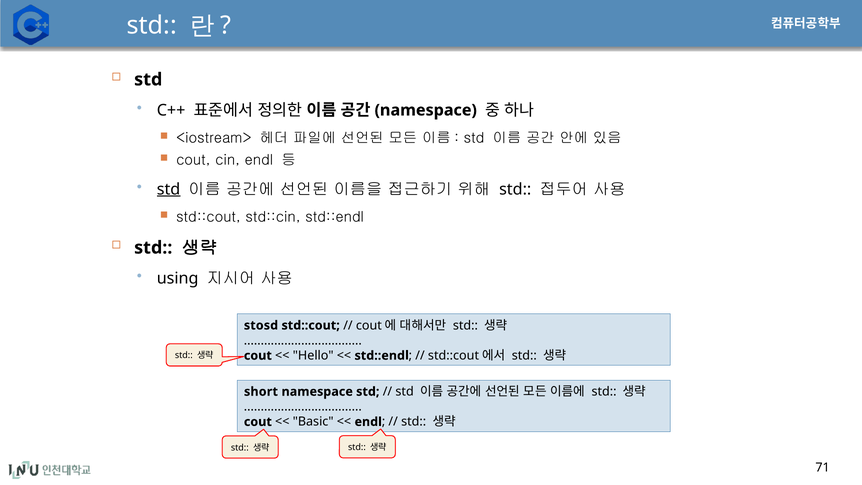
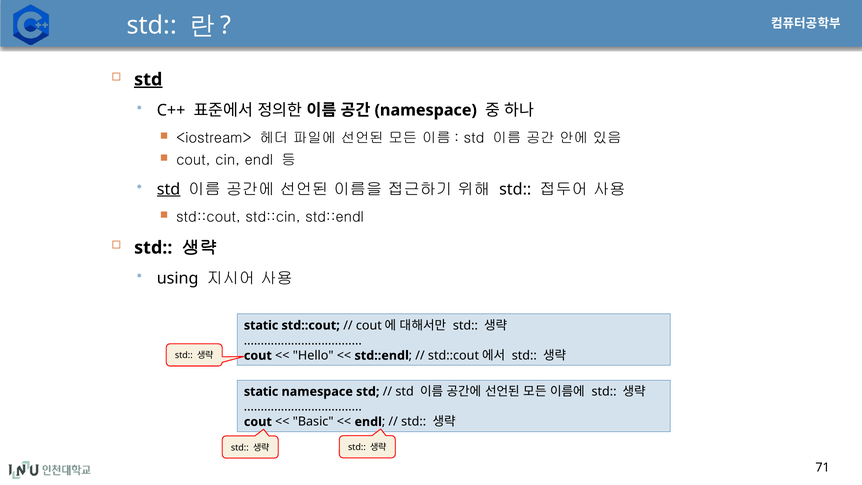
std at (148, 79) underline: none -> present
stosd at (261, 325): stosd -> static
short at (261, 392): short -> static
